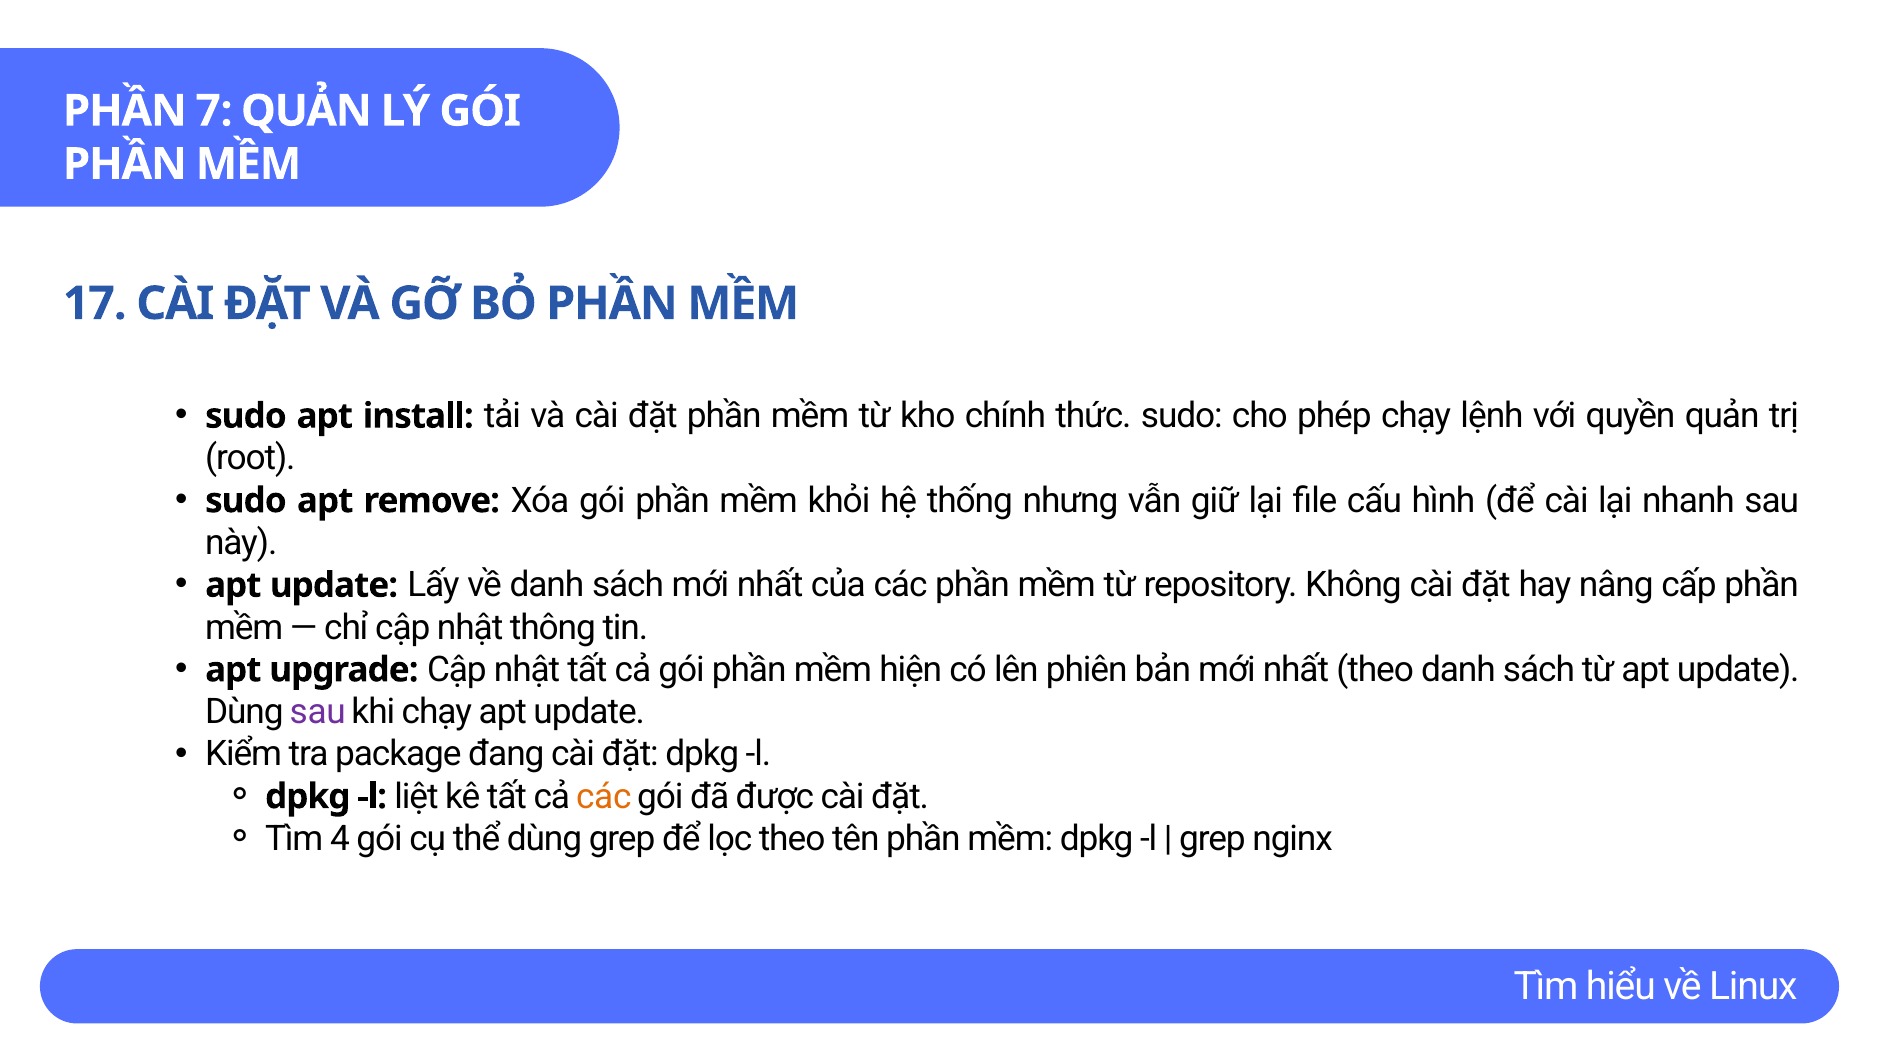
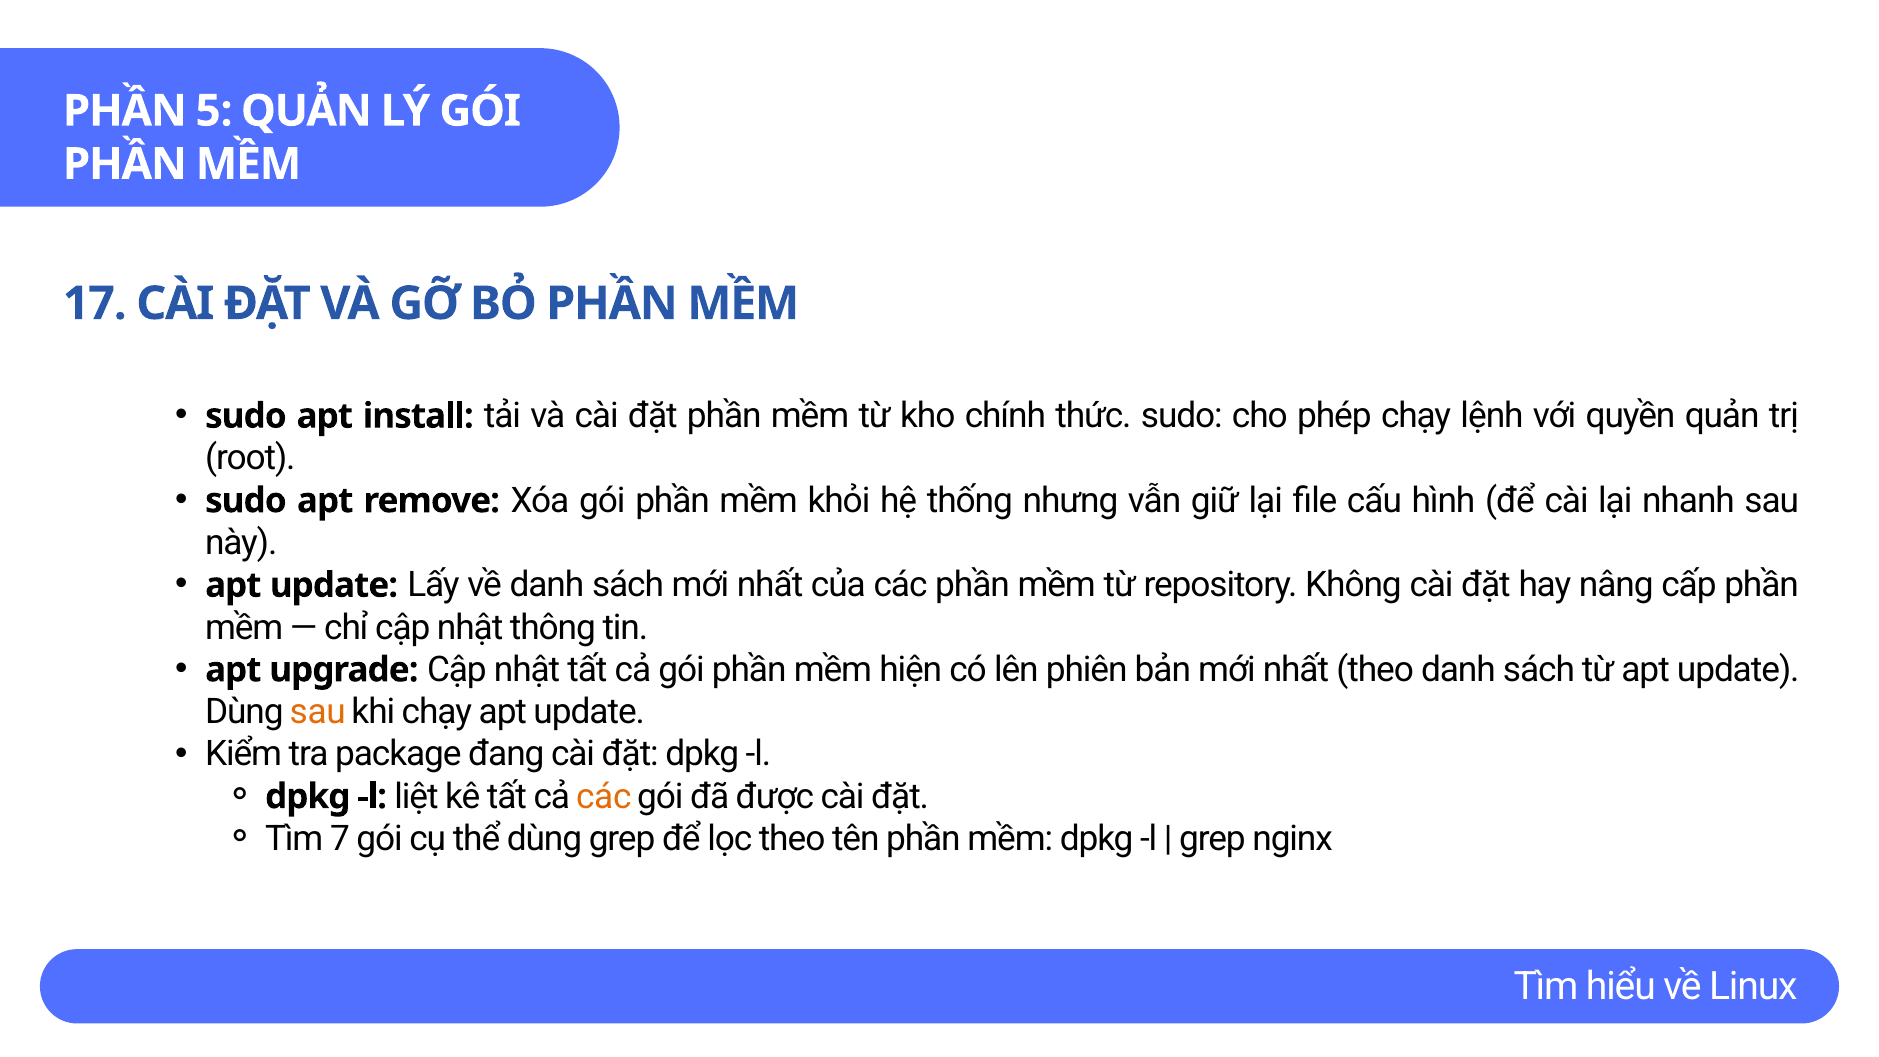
7: 7 -> 5
sau at (318, 712) colour: purple -> orange
4: 4 -> 7
